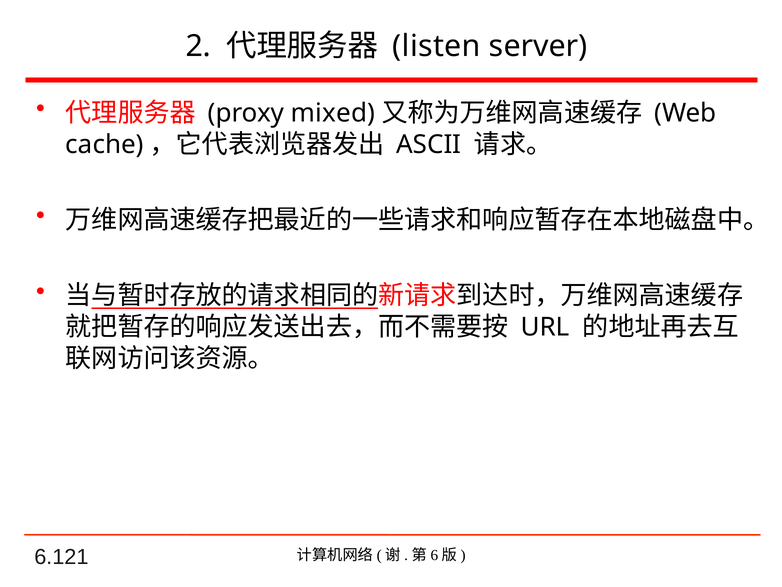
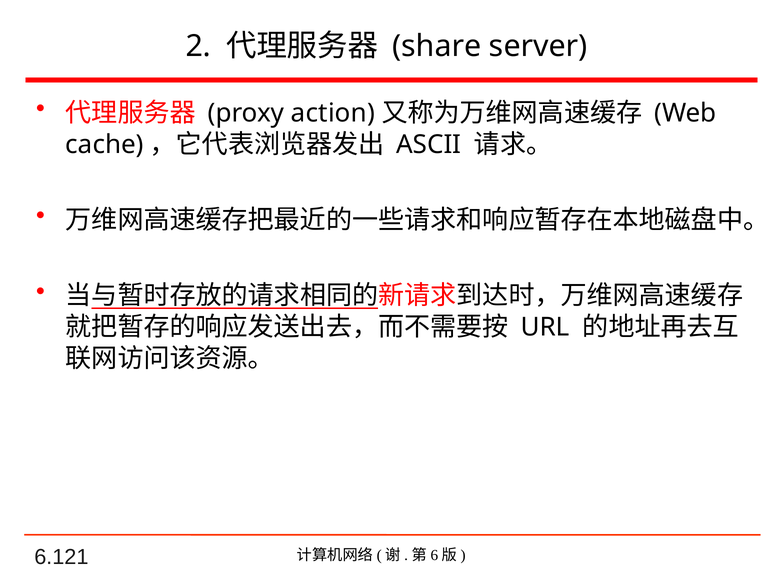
listen: listen -> share
mixed: mixed -> action
